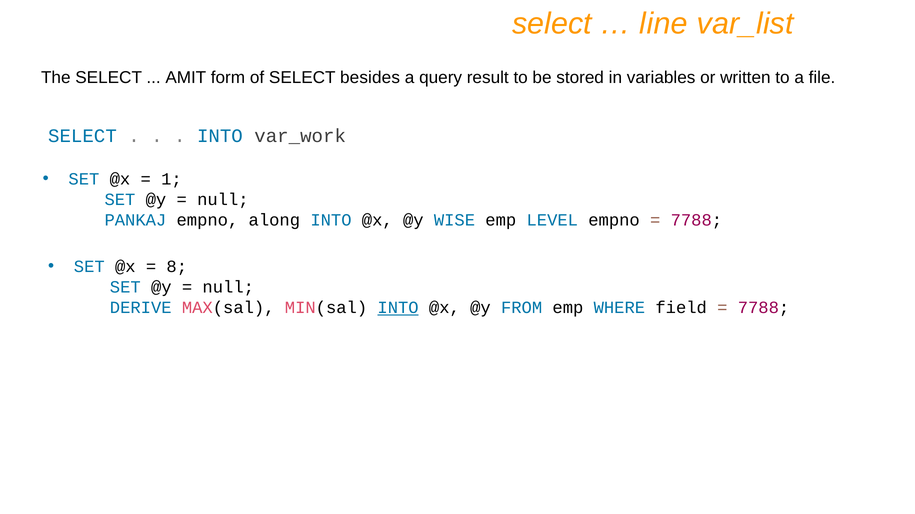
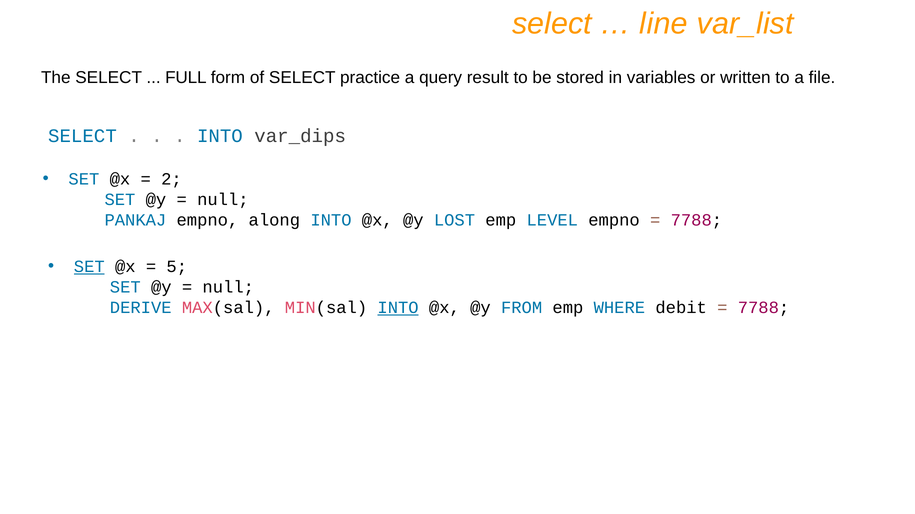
AMIT: AMIT -> FULL
besides: besides -> practice
var_work: var_work -> var_dips
1: 1 -> 2
WISE: WISE -> LOST
SET at (89, 267) underline: none -> present
8: 8 -> 5
field: field -> debit
